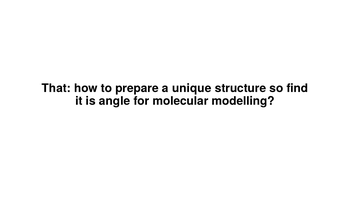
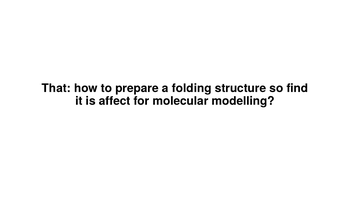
unique: unique -> folding
angle: angle -> affect
